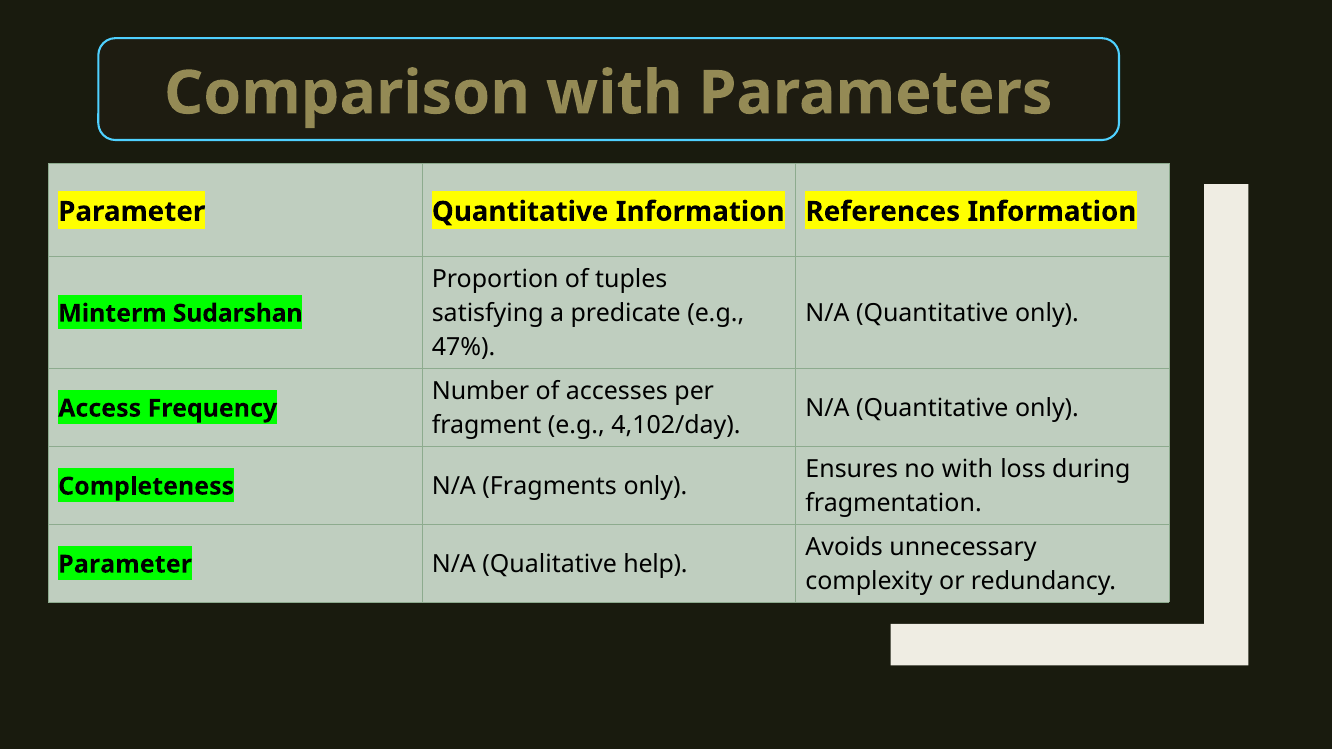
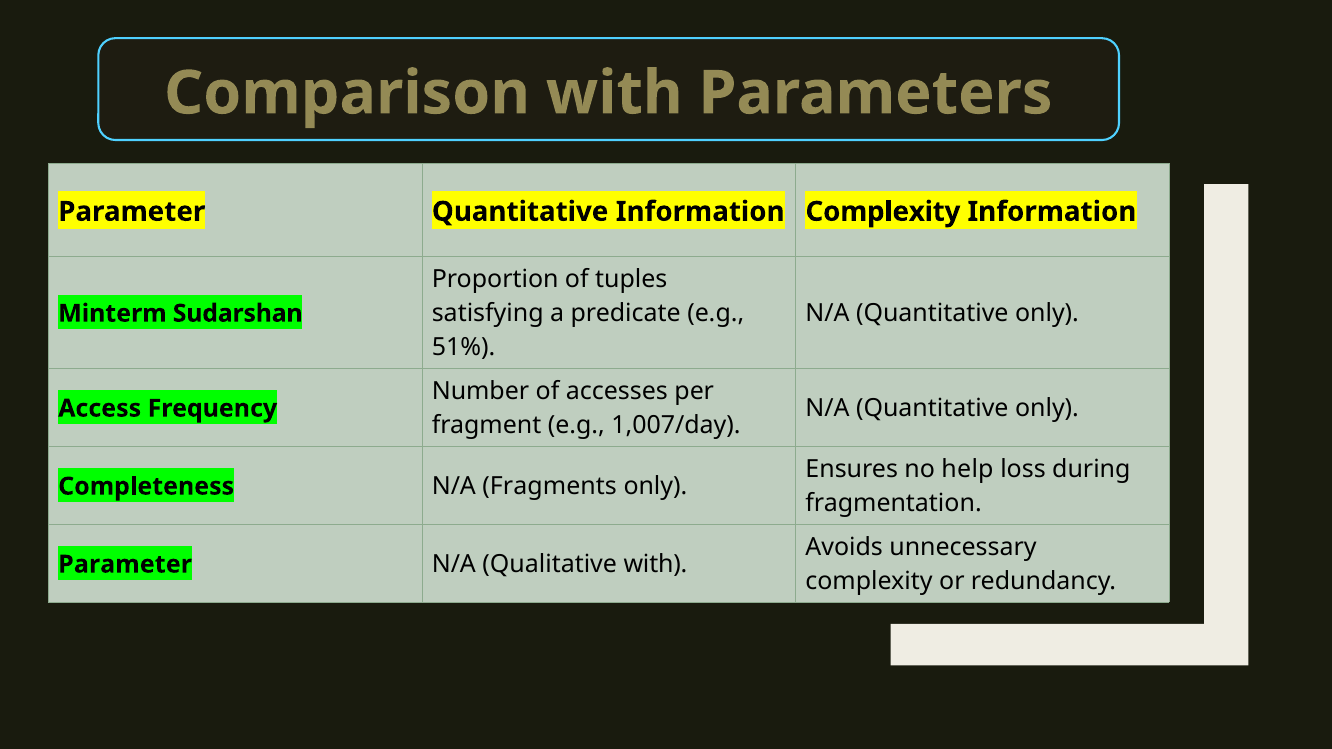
Information References: References -> Complexity
47%: 47% -> 51%
4,102/day: 4,102/day -> 1,007/day
no with: with -> help
Qualitative help: help -> with
